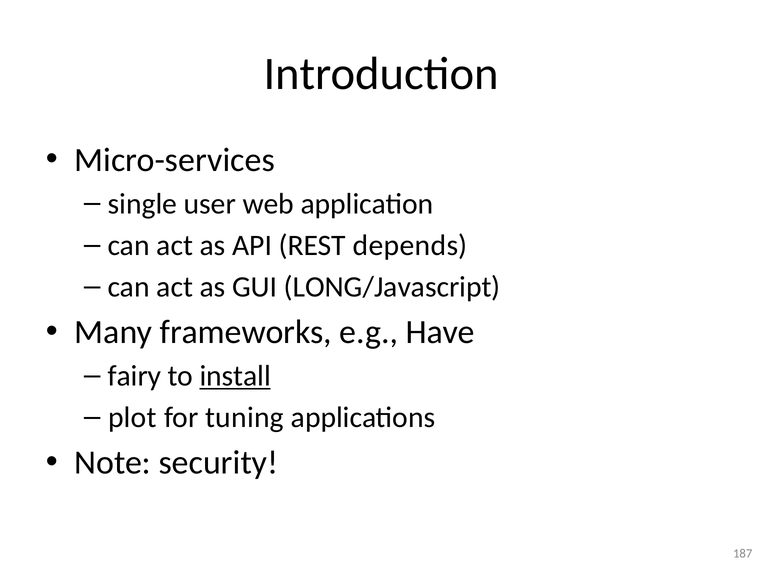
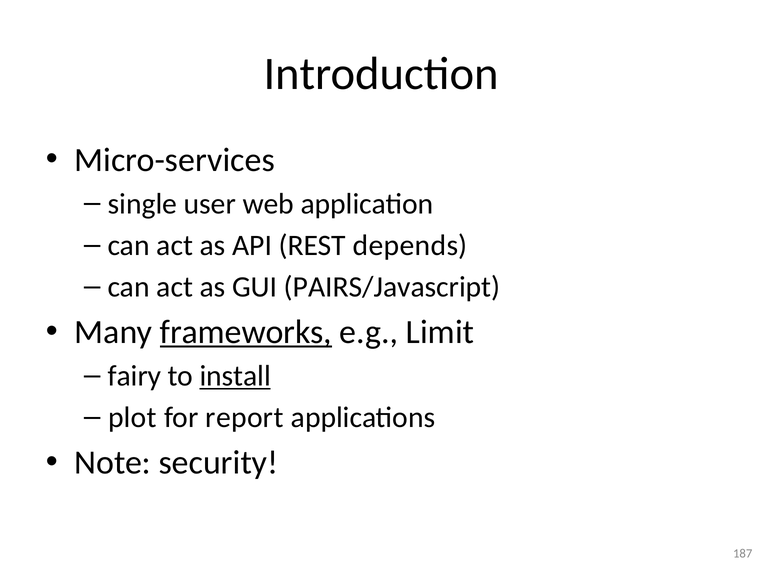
LONG/Javascript: LONG/Javascript -> PAIRS/Javascript
frameworks underline: none -> present
Have: Have -> Limit
tuning: tuning -> report
